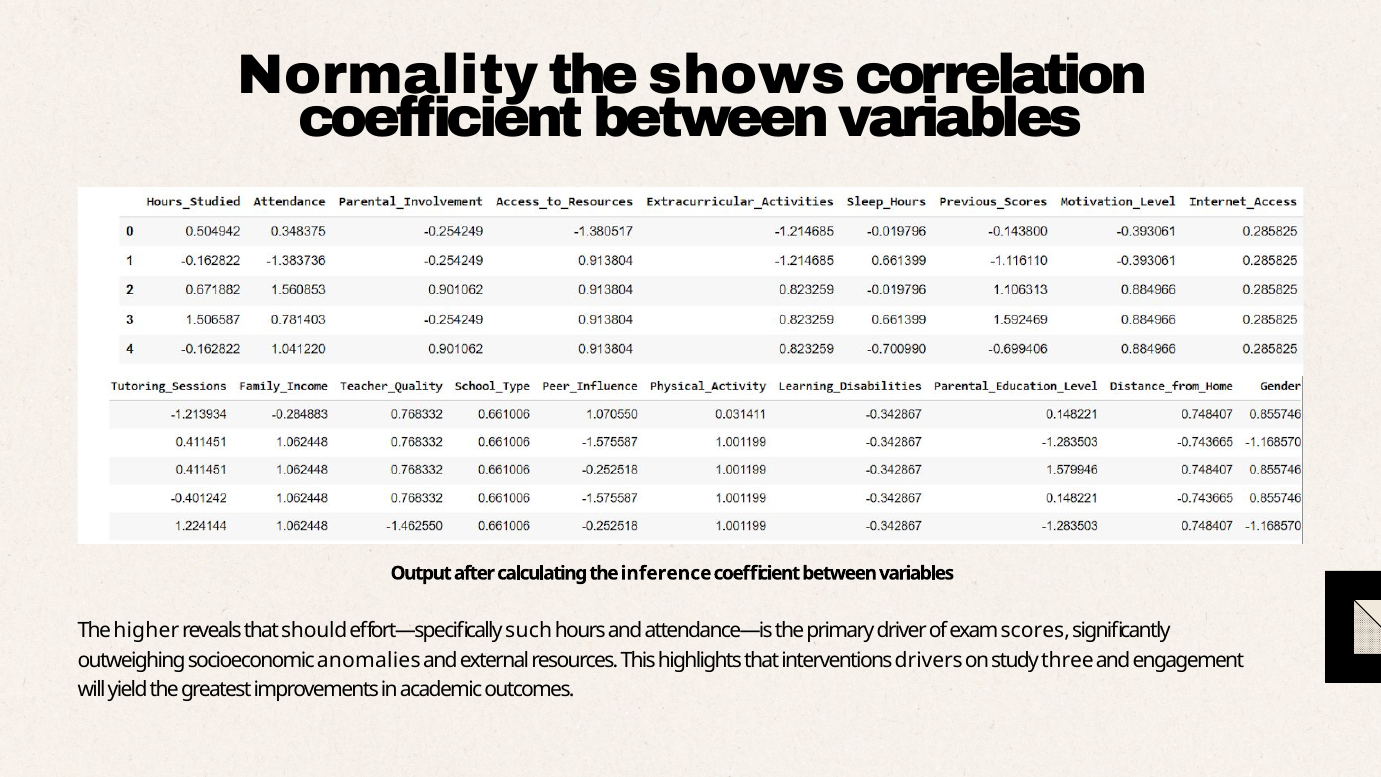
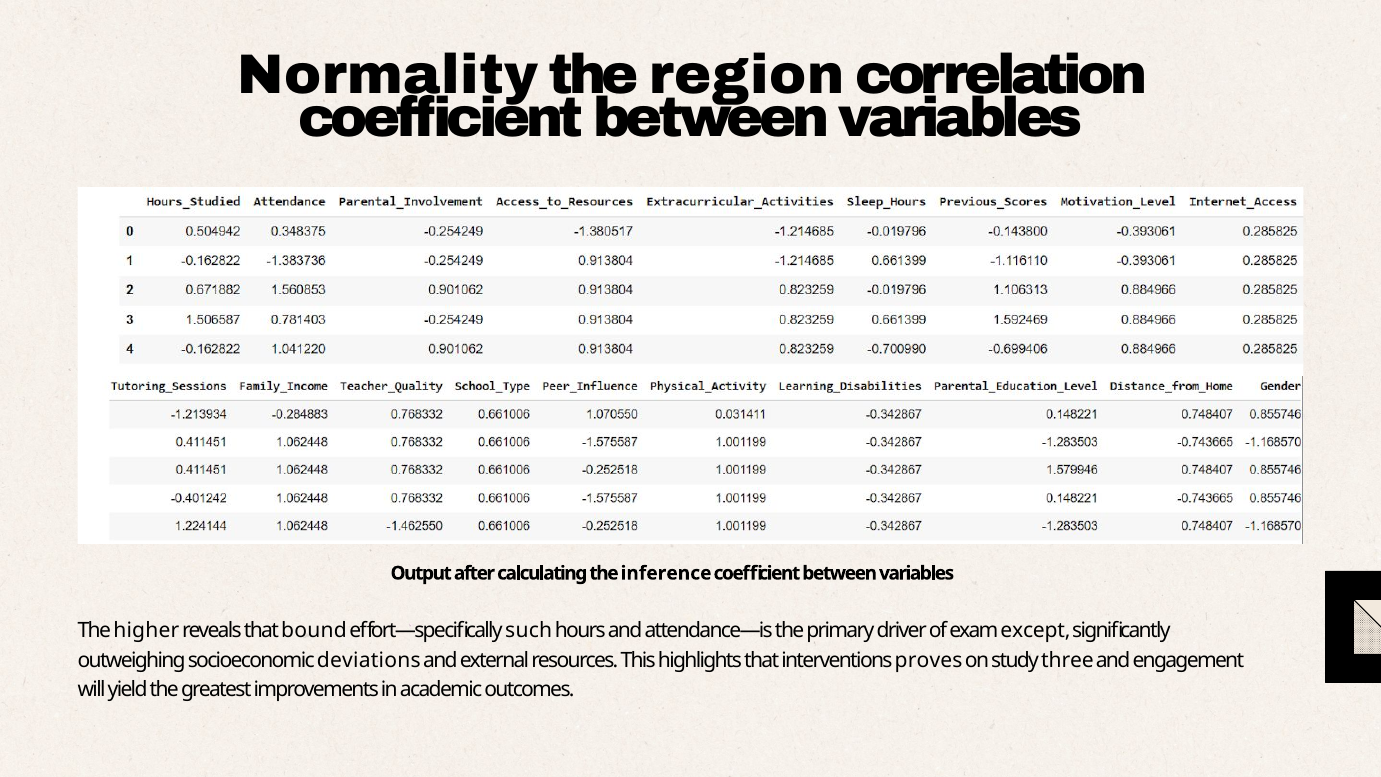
shows: shows -> region
should: should -> bound
scores: scores -> except
anomalies: anomalies -> deviations
drivers: drivers -> proves
